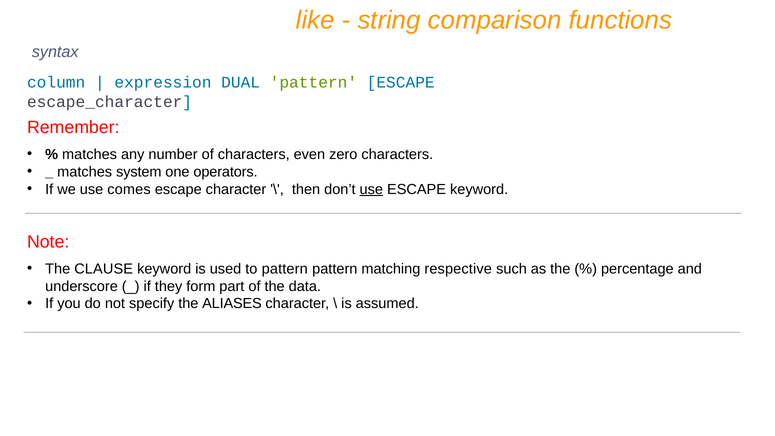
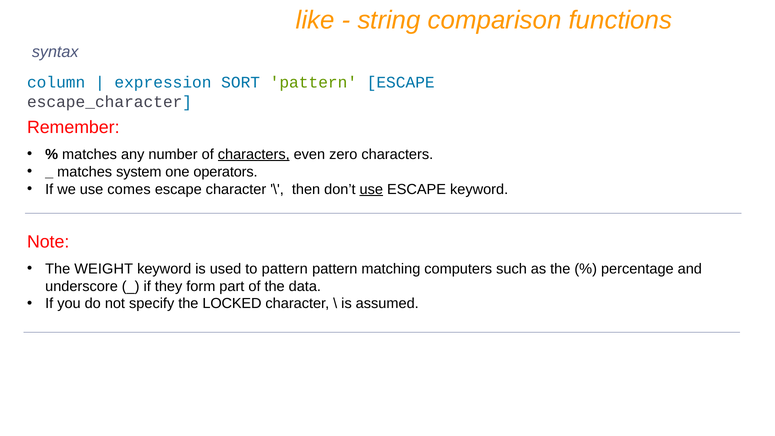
DUAL: DUAL -> SORT
characters at (254, 154) underline: none -> present
CLAUSE: CLAUSE -> WEIGHT
respective: respective -> computers
ALIASES: ALIASES -> LOCKED
